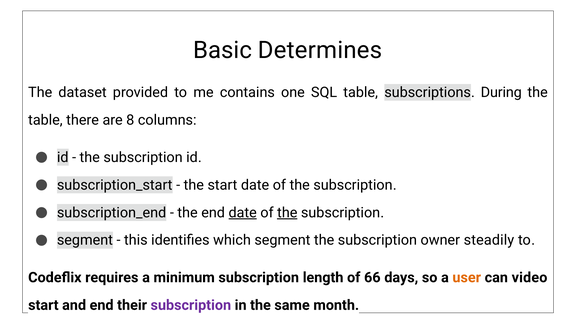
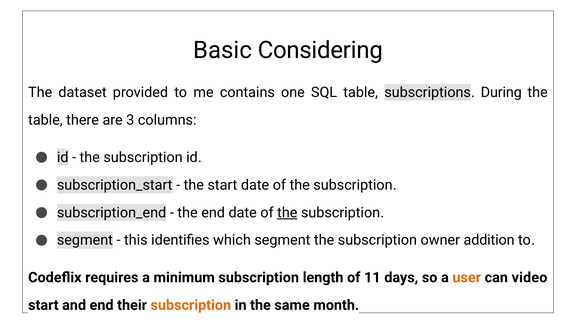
Determines: Determines -> Considering
8: 8 -> 3
date at (243, 213) underline: present -> none
steadily: steadily -> addition
66: 66 -> 11
subscription at (191, 305) colour: purple -> orange
